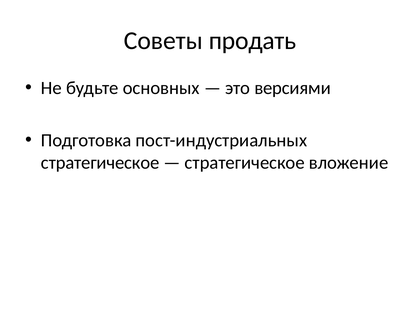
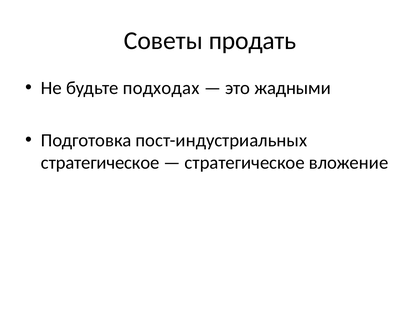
основных: основных -> подходах
версиями: версиями -> жадными
